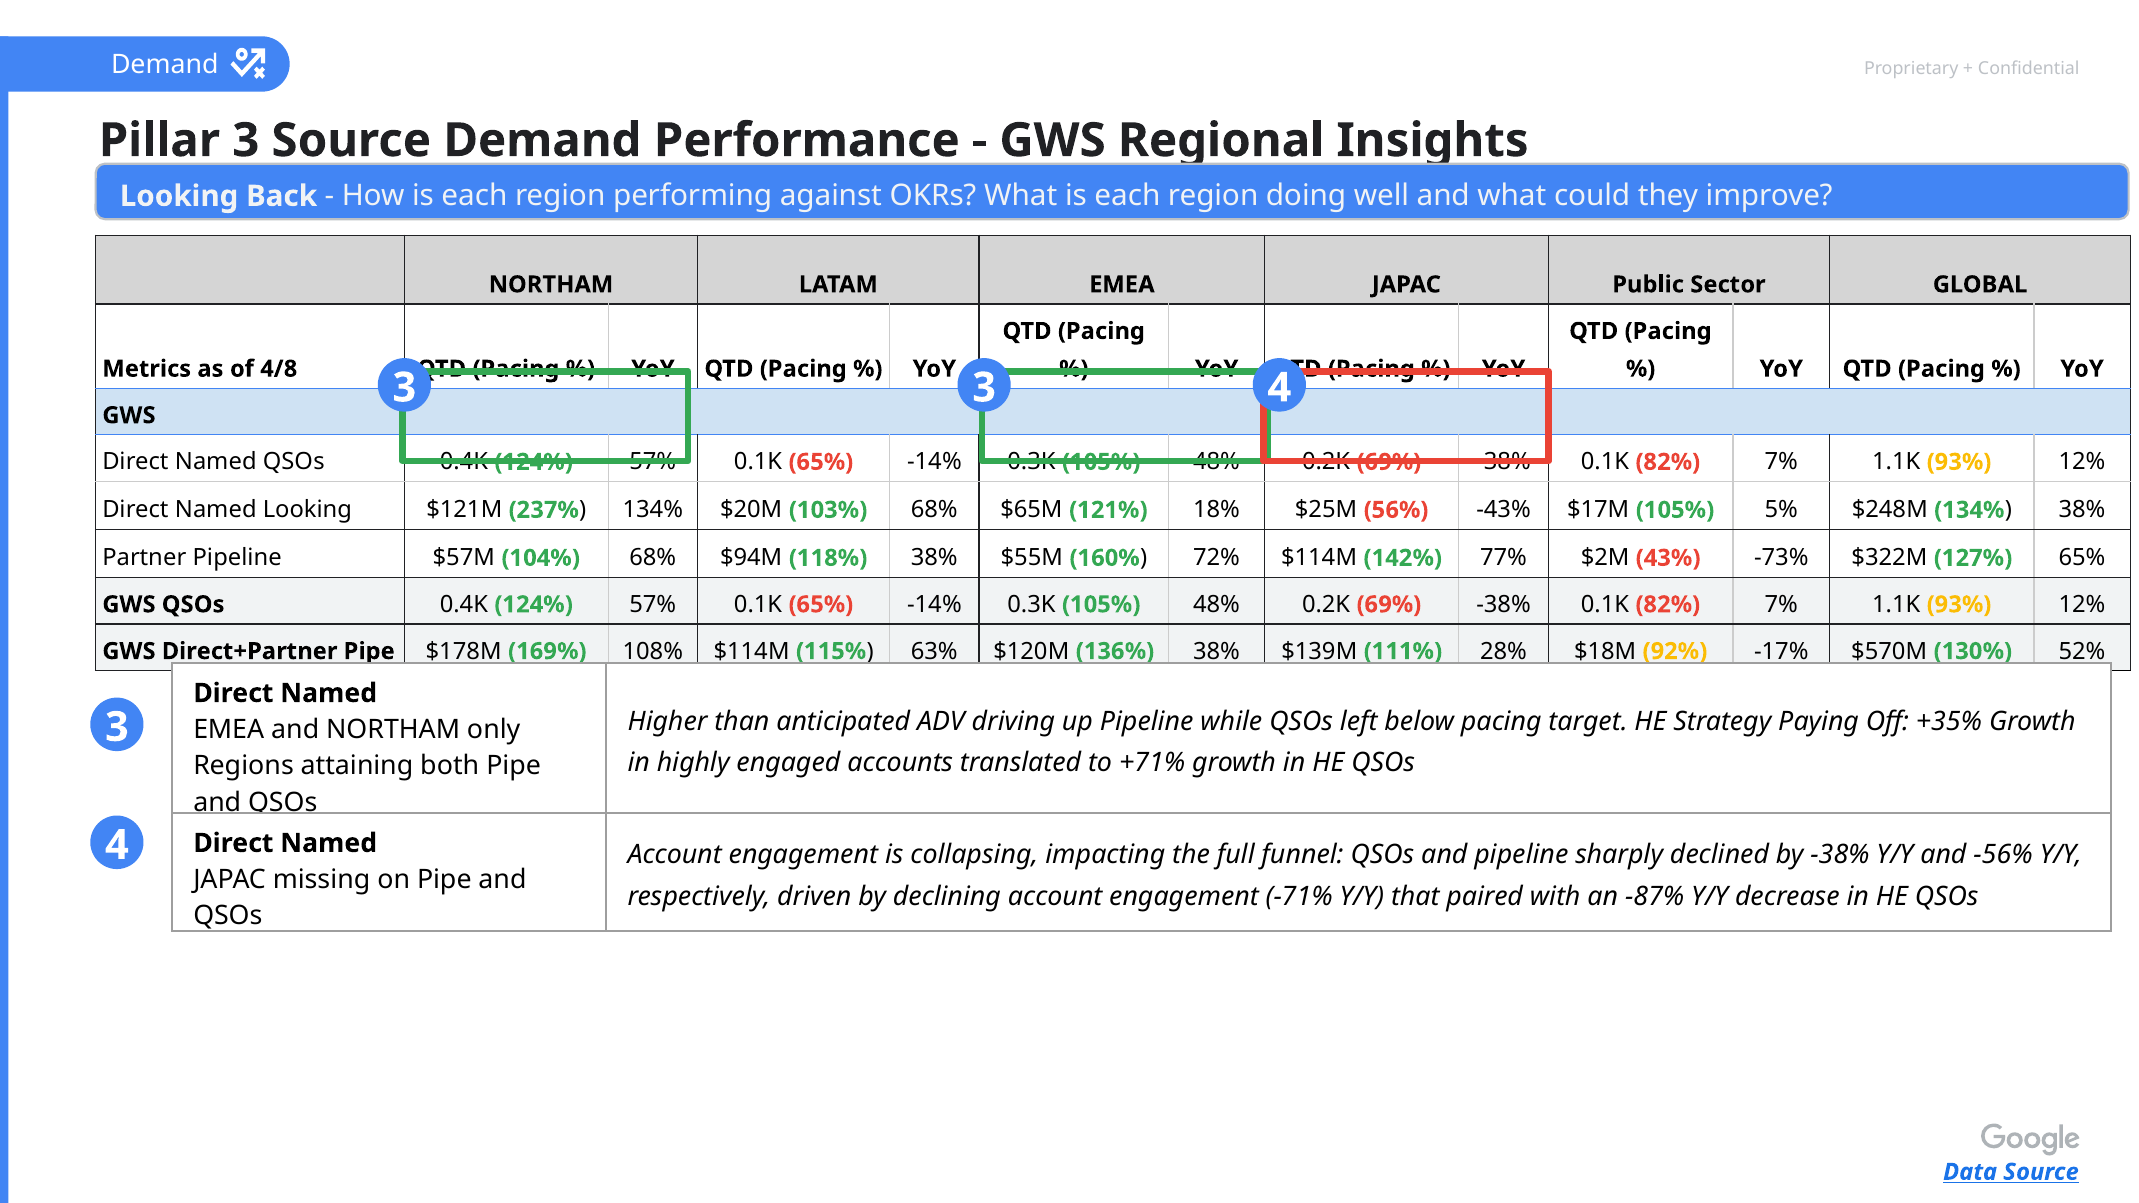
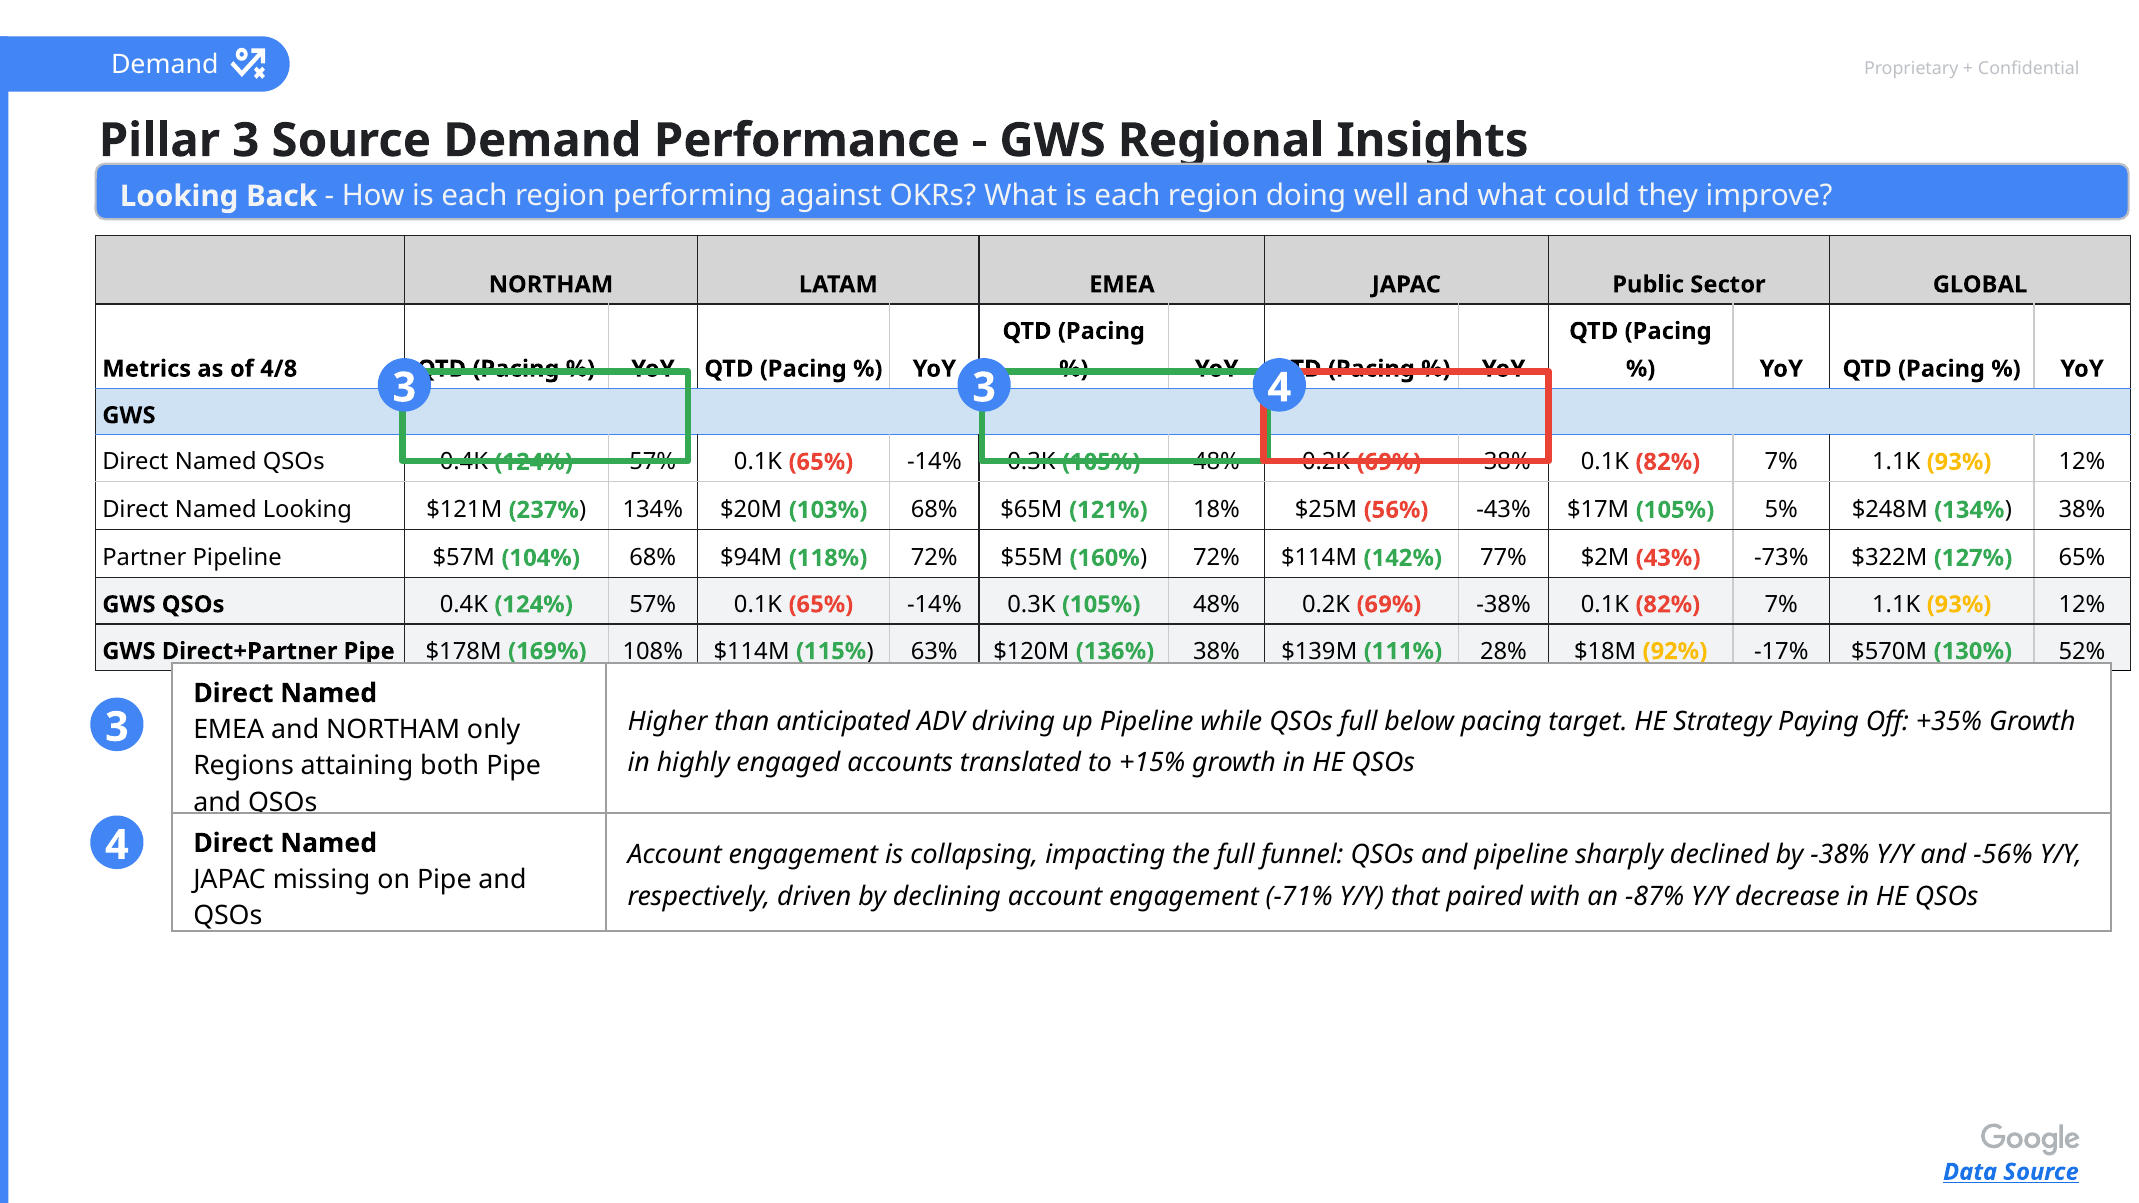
118% 38%: 38% -> 72%
QSOs left: left -> full
+71%: +71% -> +15%
